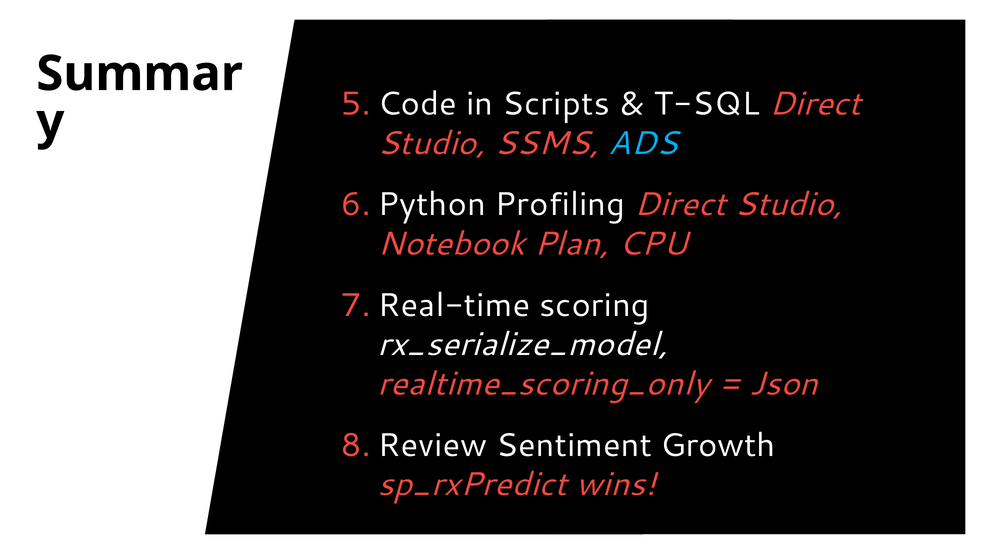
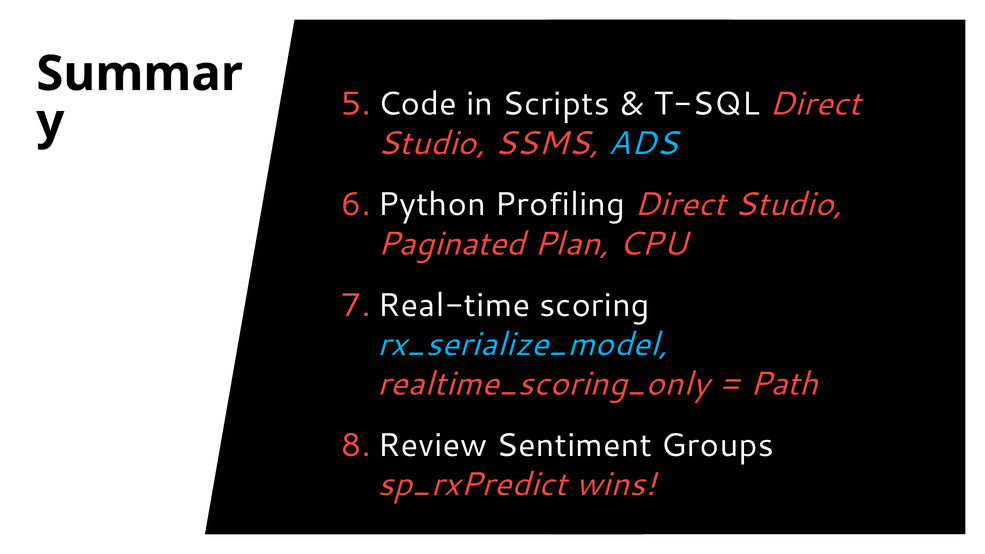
Notebook: Notebook -> Paginated
rx_serialize_model colour: white -> light blue
Json: Json -> Path
Growth: Growth -> Groups
